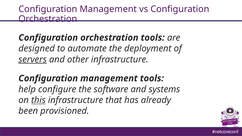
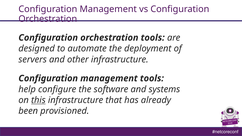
servers underline: present -> none
